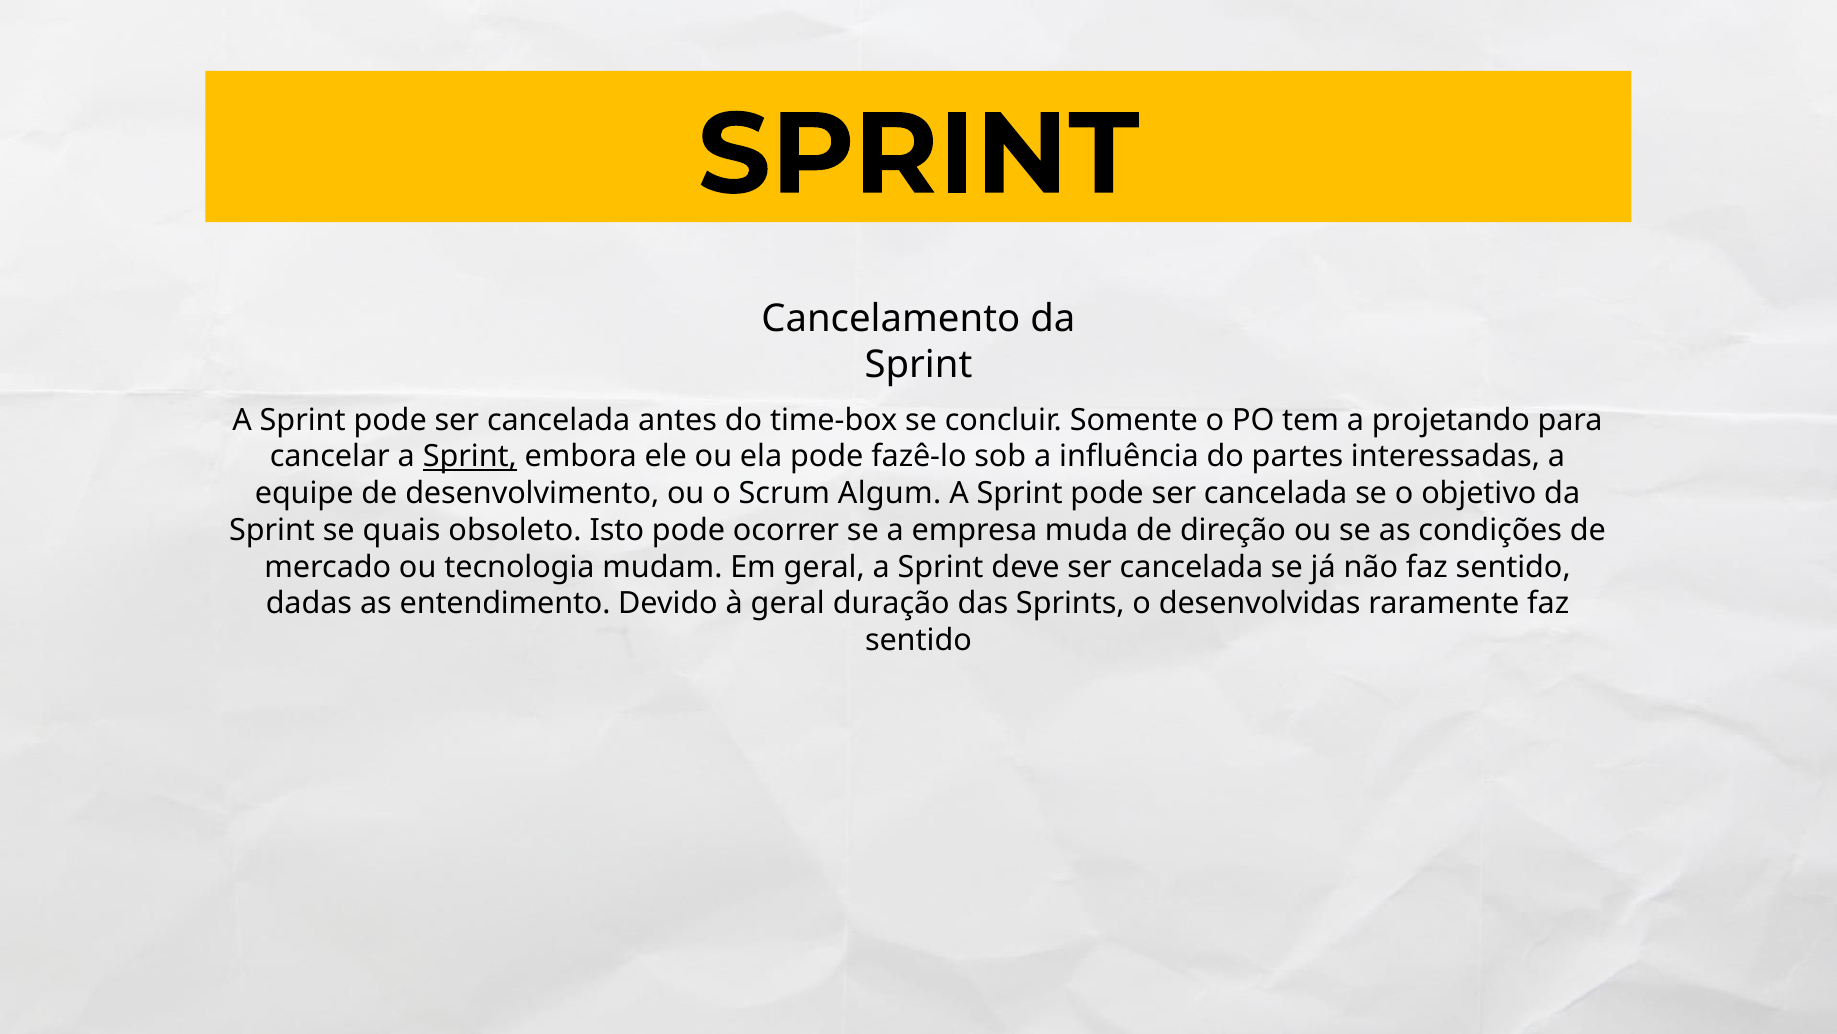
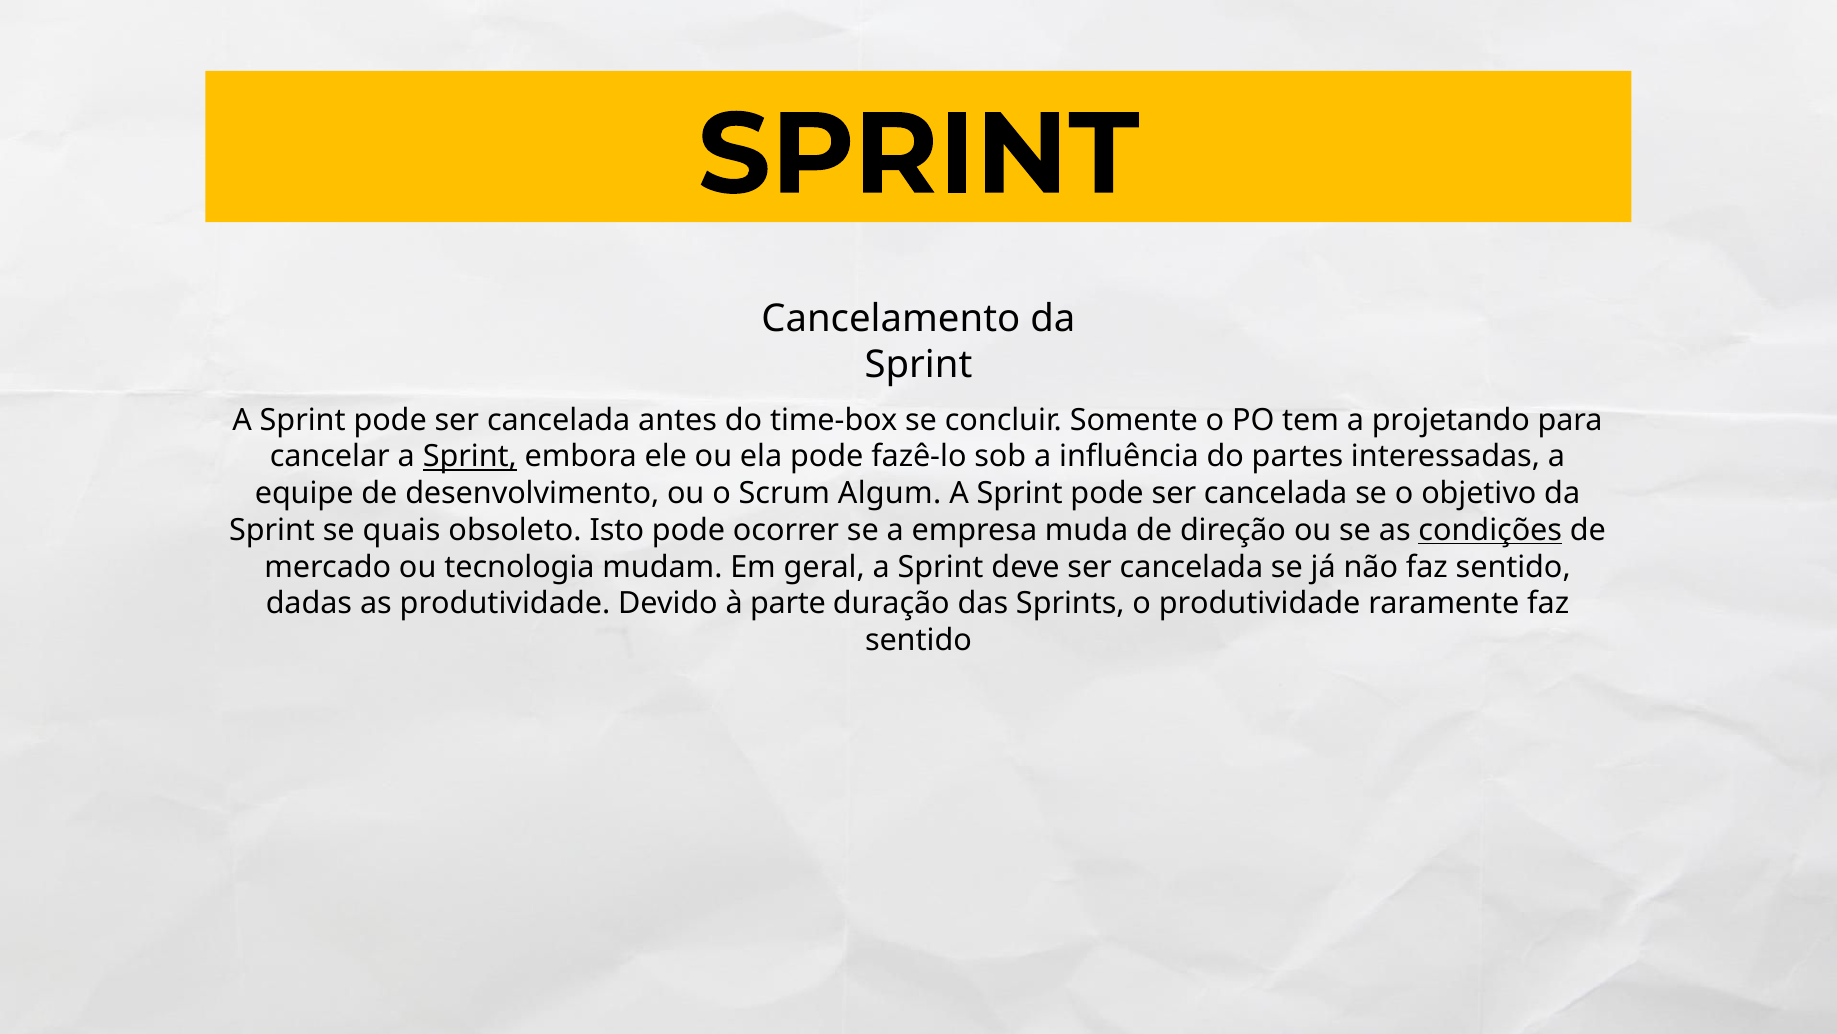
condições underline: none -> present
as entendimento: entendimento -> produtividade
à geral: geral -> parte
o desenvolvidas: desenvolvidas -> produtividade
